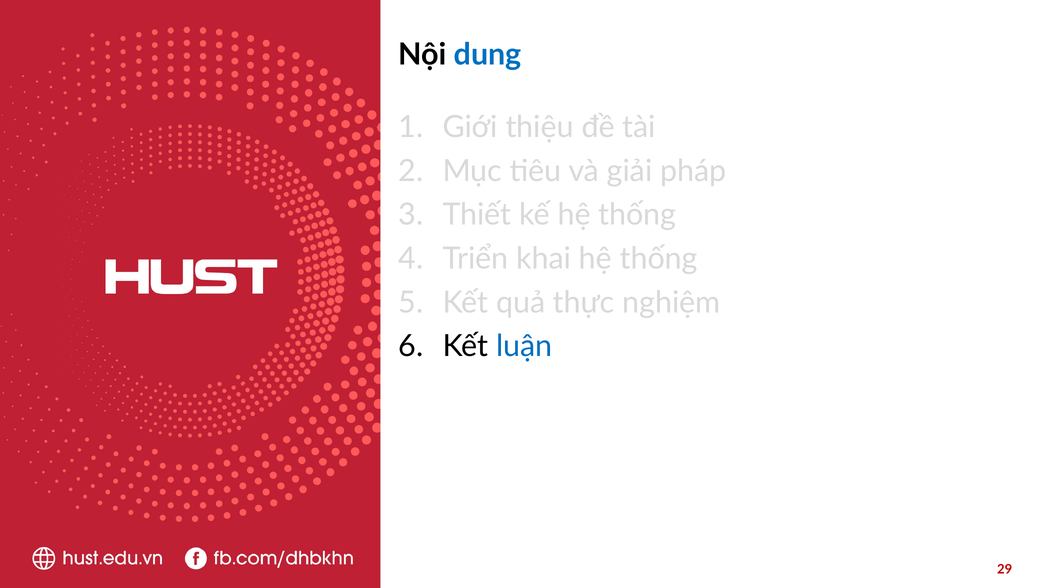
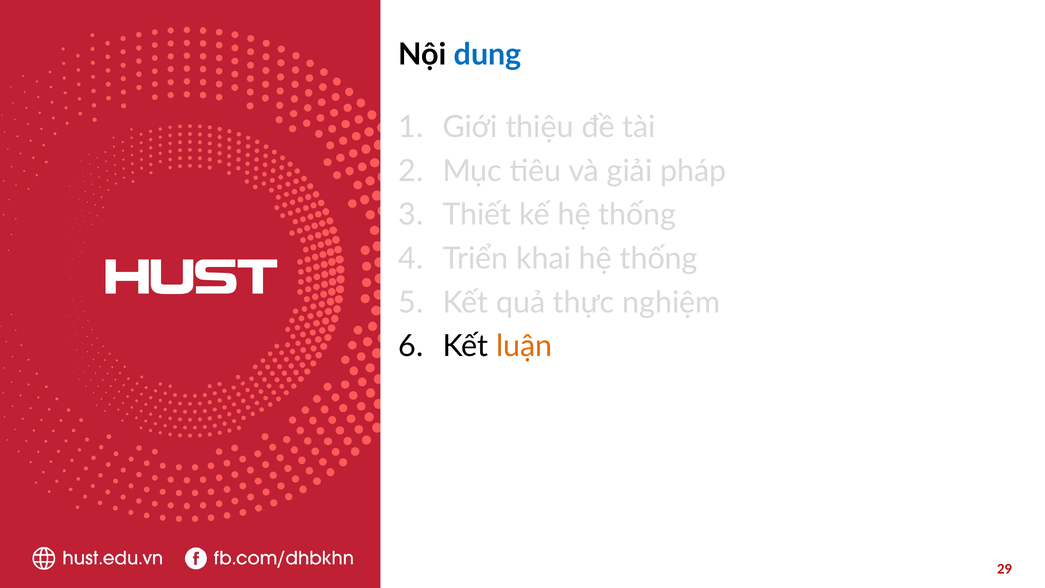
luận colour: blue -> orange
